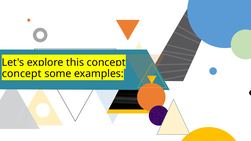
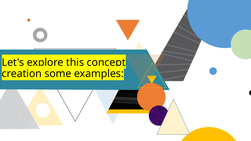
concept at (22, 74): concept -> creation
